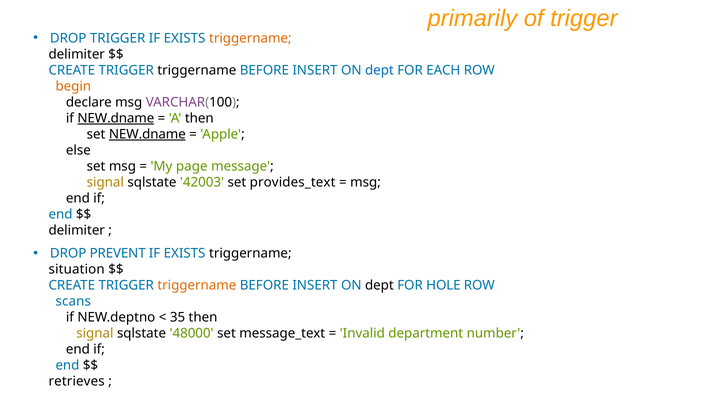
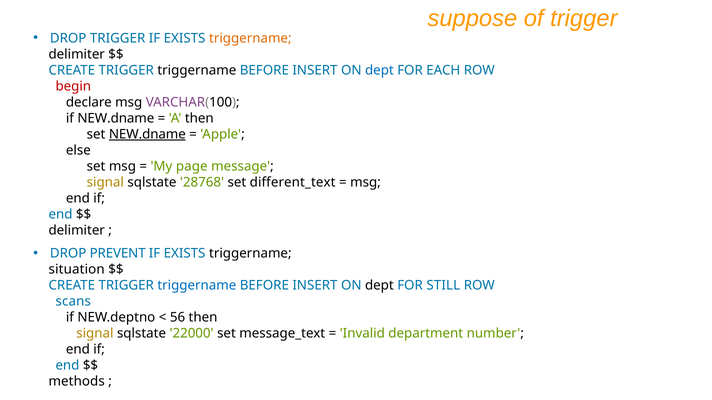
primarily: primarily -> suppose
begin colour: orange -> red
NEW.dname at (116, 118) underline: present -> none
42003: 42003 -> 28768
provides_text: provides_text -> different_text
triggername at (197, 286) colour: orange -> blue
HOLE: HOLE -> STILL
35: 35 -> 56
48000: 48000 -> 22000
retrieves: retrieves -> methods
